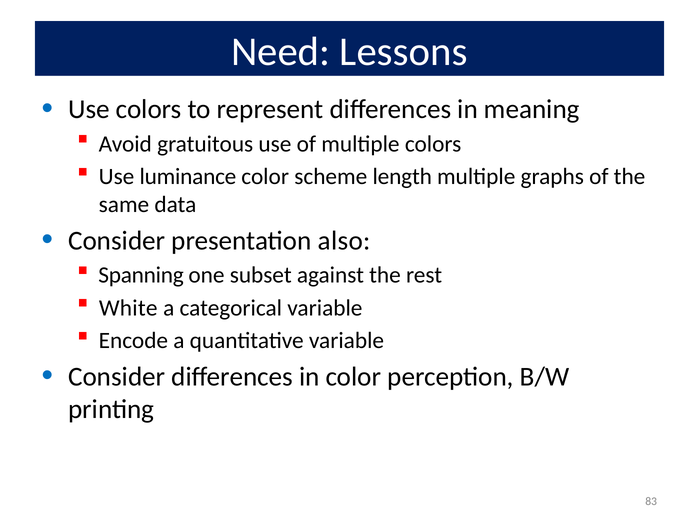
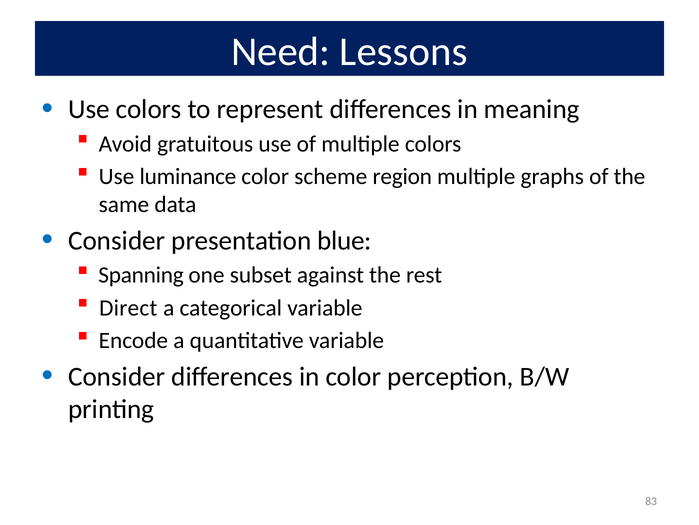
length: length -> region
also: also -> blue
White: White -> Direct
